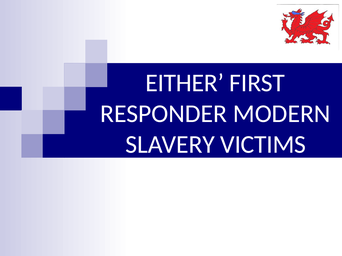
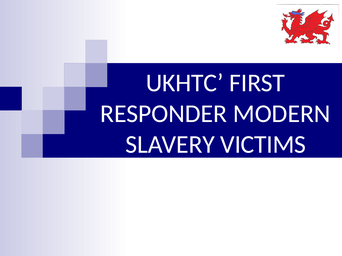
EITHER: EITHER -> UKHTC
